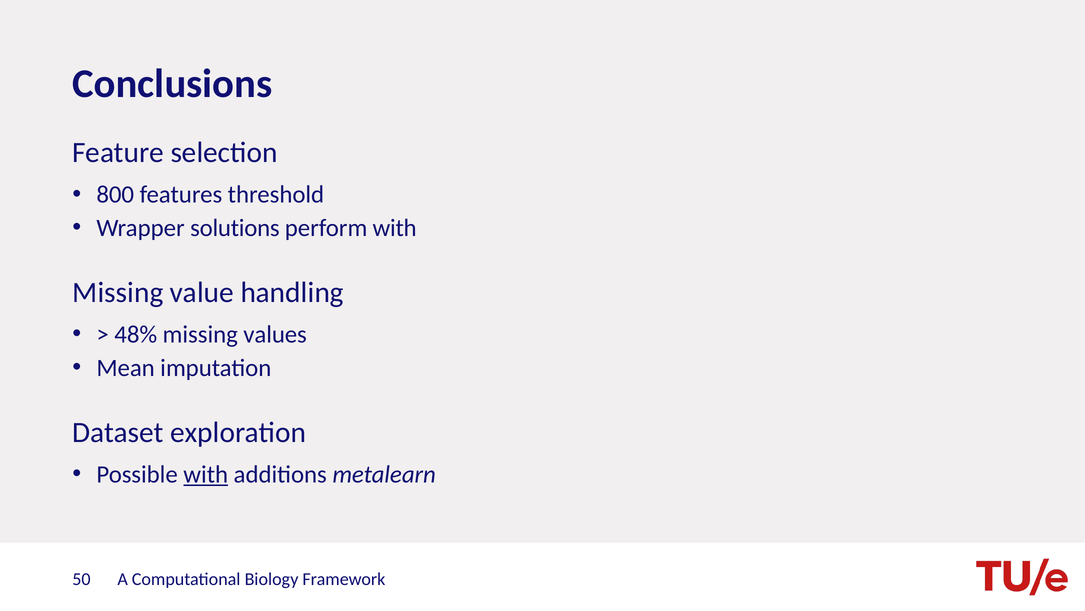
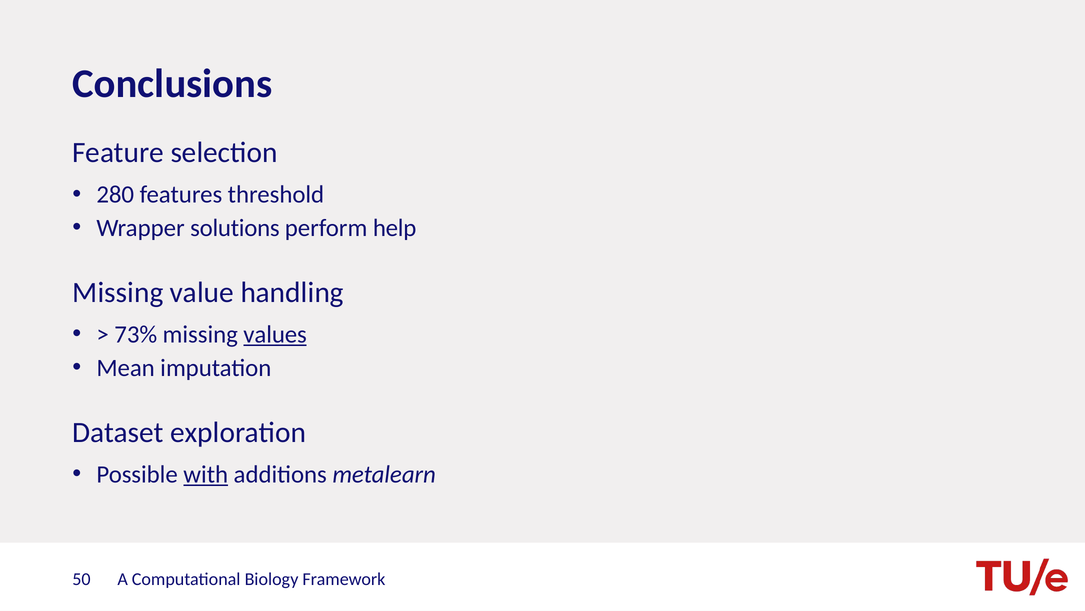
800: 800 -> 280
perform with: with -> help
48%: 48% -> 73%
values underline: none -> present
